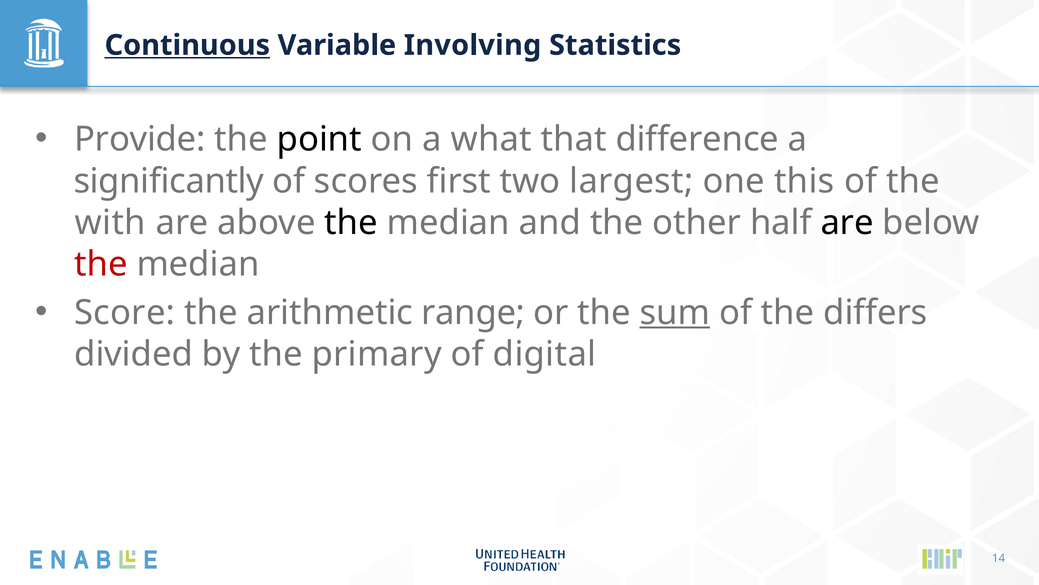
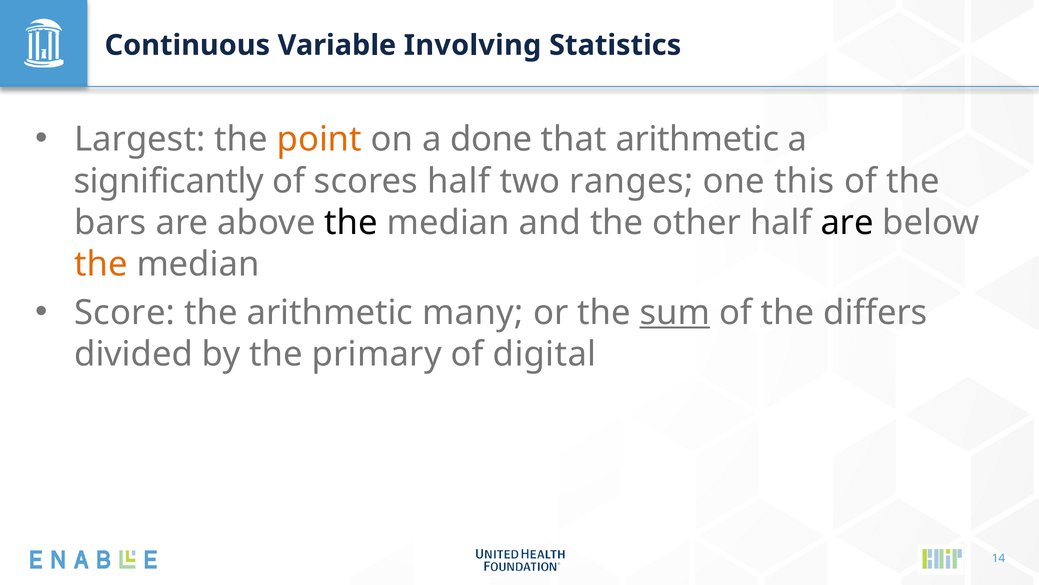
Continuous underline: present -> none
Provide: Provide -> Largest
point colour: black -> orange
what: what -> done
that difference: difference -> arithmetic
scores first: first -> half
largest: largest -> ranges
with: with -> bars
the at (101, 264) colour: red -> orange
range: range -> many
